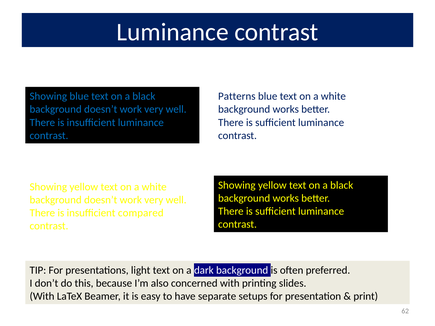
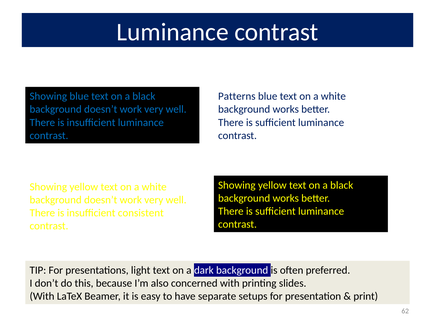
compared: compared -> consistent
